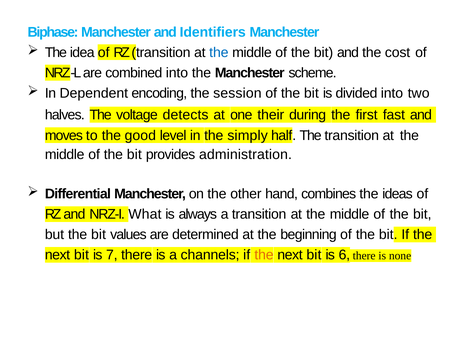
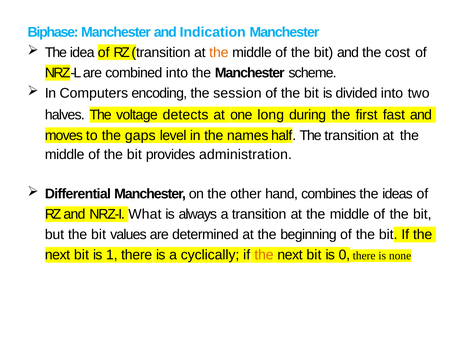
Identifiers: Identifiers -> Indication
the at (219, 52) colour: blue -> orange
Dependent: Dependent -> Computers
their: their -> long
good: good -> gaps
simply: simply -> names
7: 7 -> 1
channels: channels -> cyclically
6: 6 -> 0
